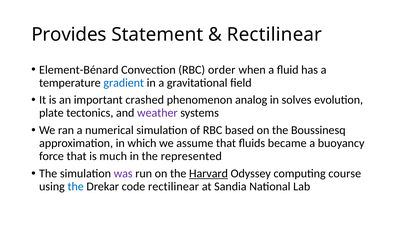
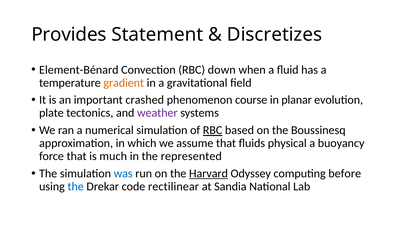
Rectilinear at (274, 35): Rectilinear -> Discretizes
order: order -> down
gradient colour: blue -> orange
analog: analog -> course
solves: solves -> planar
RBC at (213, 130) underline: none -> present
became: became -> physical
was colour: purple -> blue
course: course -> before
